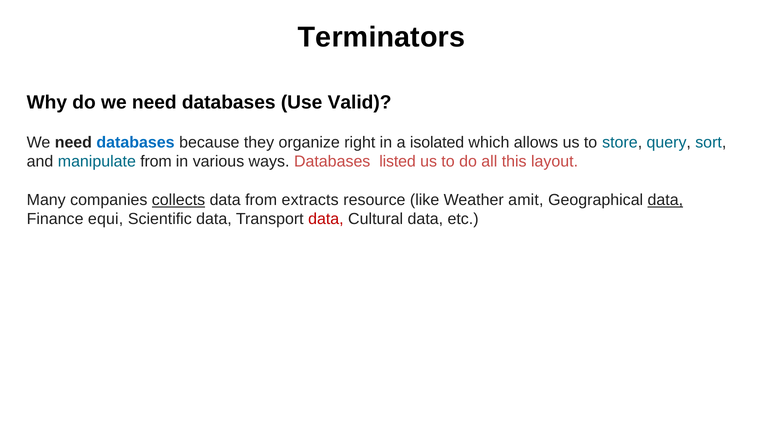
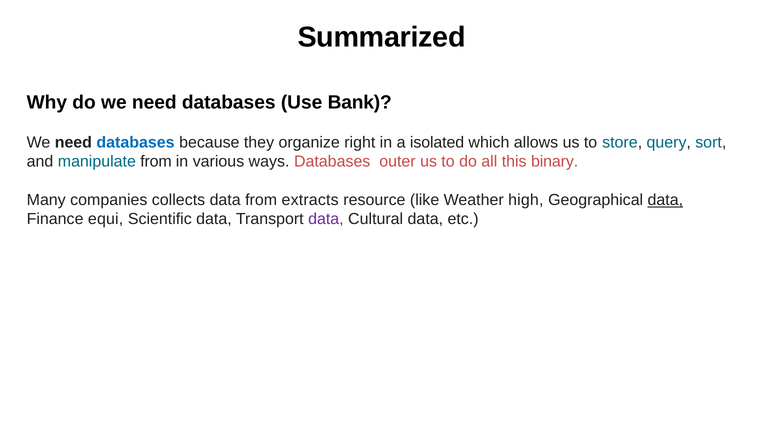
Terminators: Terminators -> Summarized
Valid: Valid -> Bank
listed: listed -> outer
layout: layout -> binary
collects underline: present -> none
amit: amit -> high
data at (326, 219) colour: red -> purple
